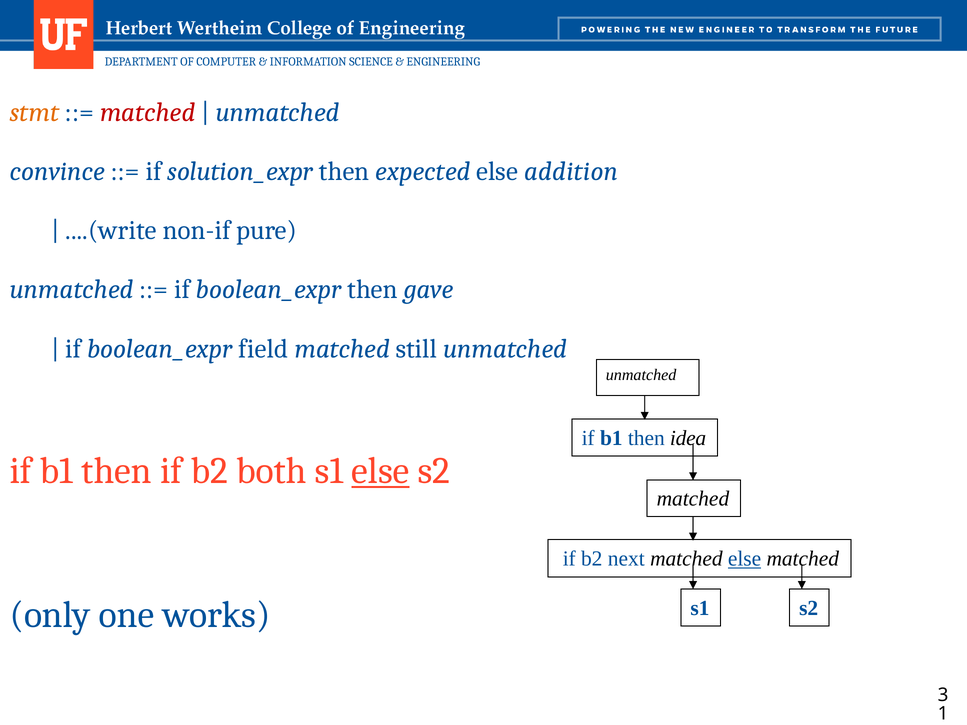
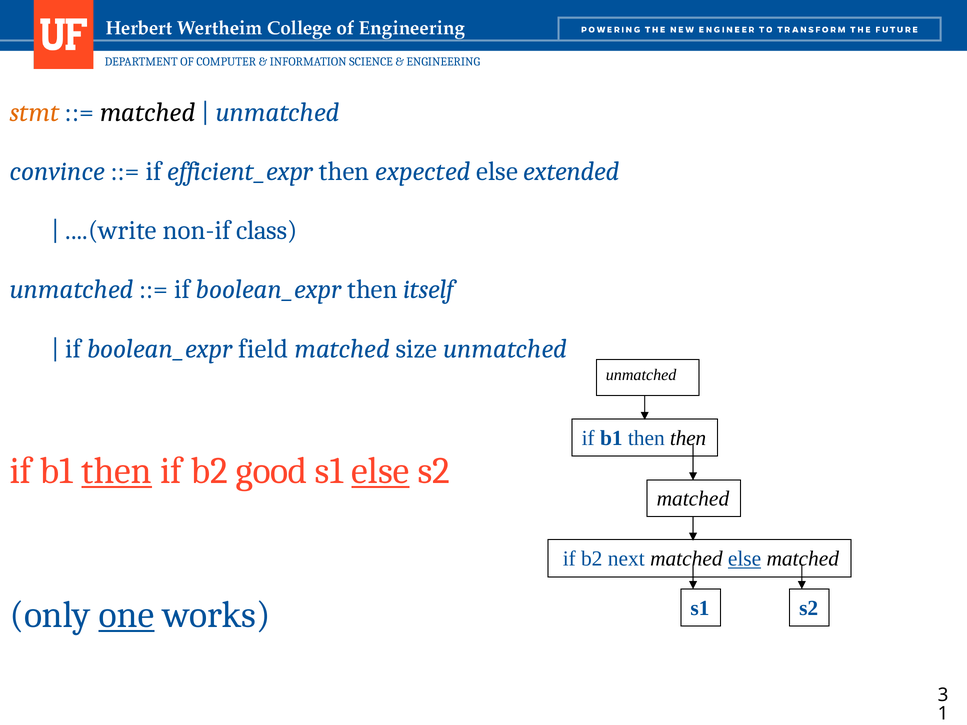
matched at (148, 112) colour: red -> black
solution_expr: solution_expr -> efficient_expr
addition: addition -> extended
pure: pure -> class
gave: gave -> itself
still: still -> size
then idea: idea -> then
then at (117, 471) underline: none -> present
both: both -> good
one underline: none -> present
